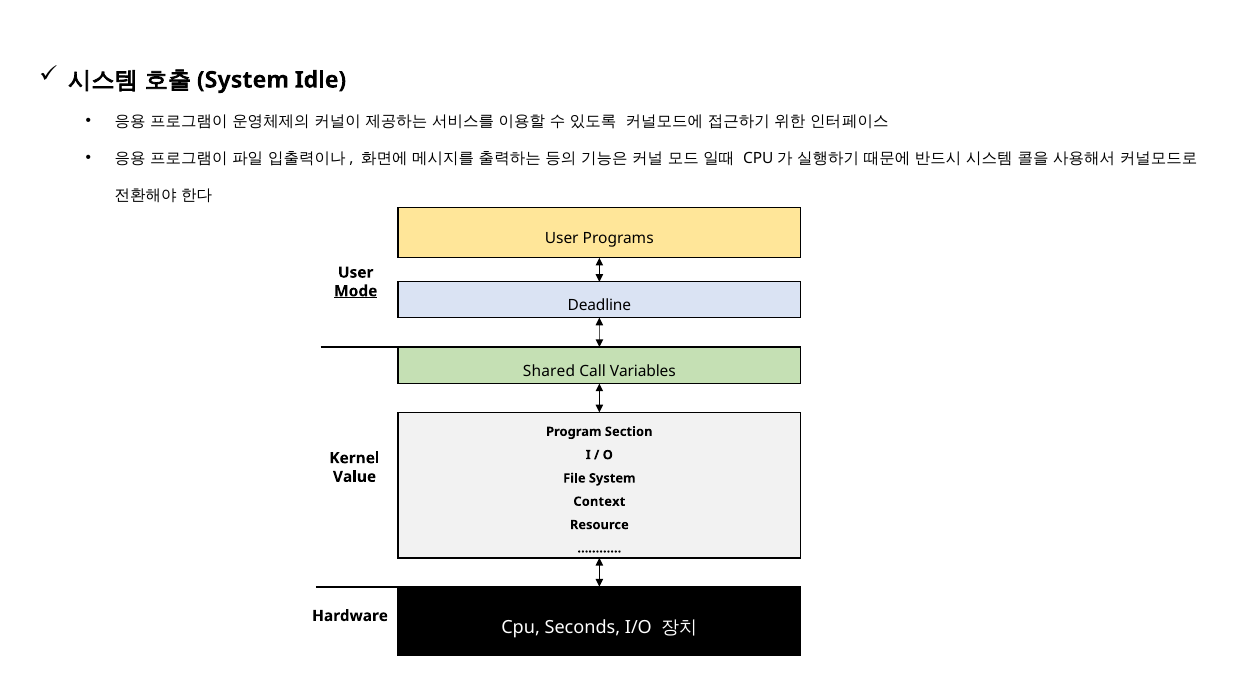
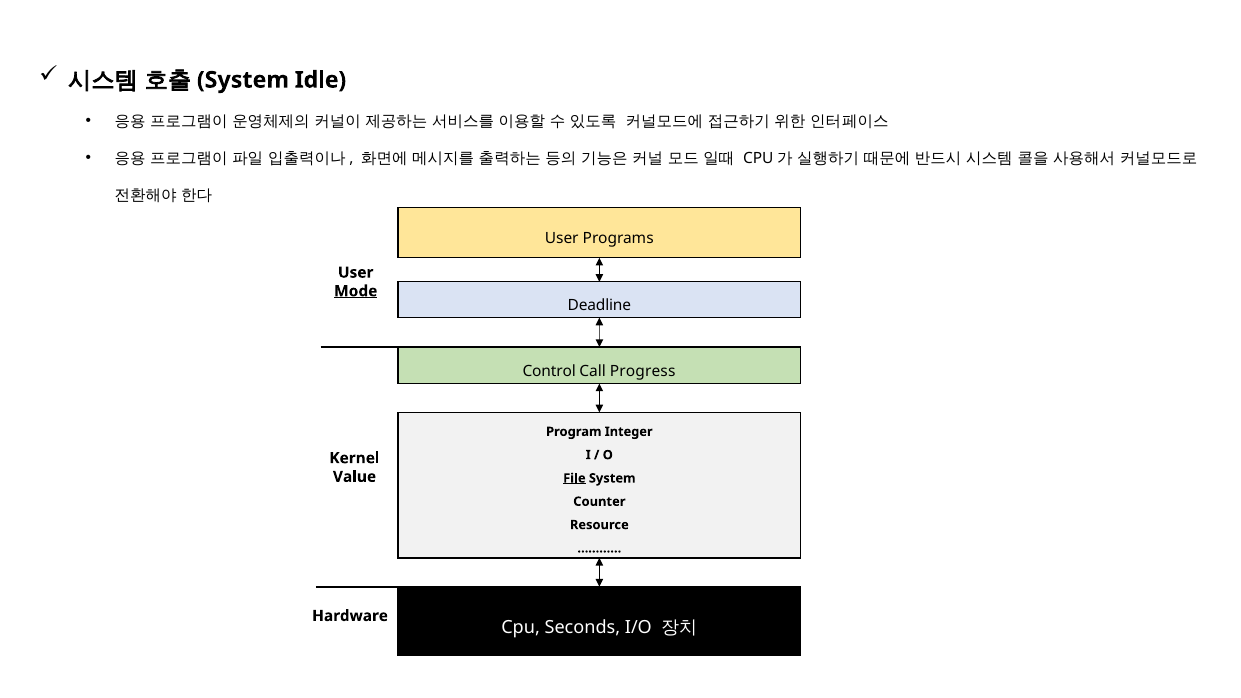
Shared: Shared -> Control
Variables: Variables -> Progress
Section: Section -> Integer
File underline: none -> present
Context: Context -> Counter
